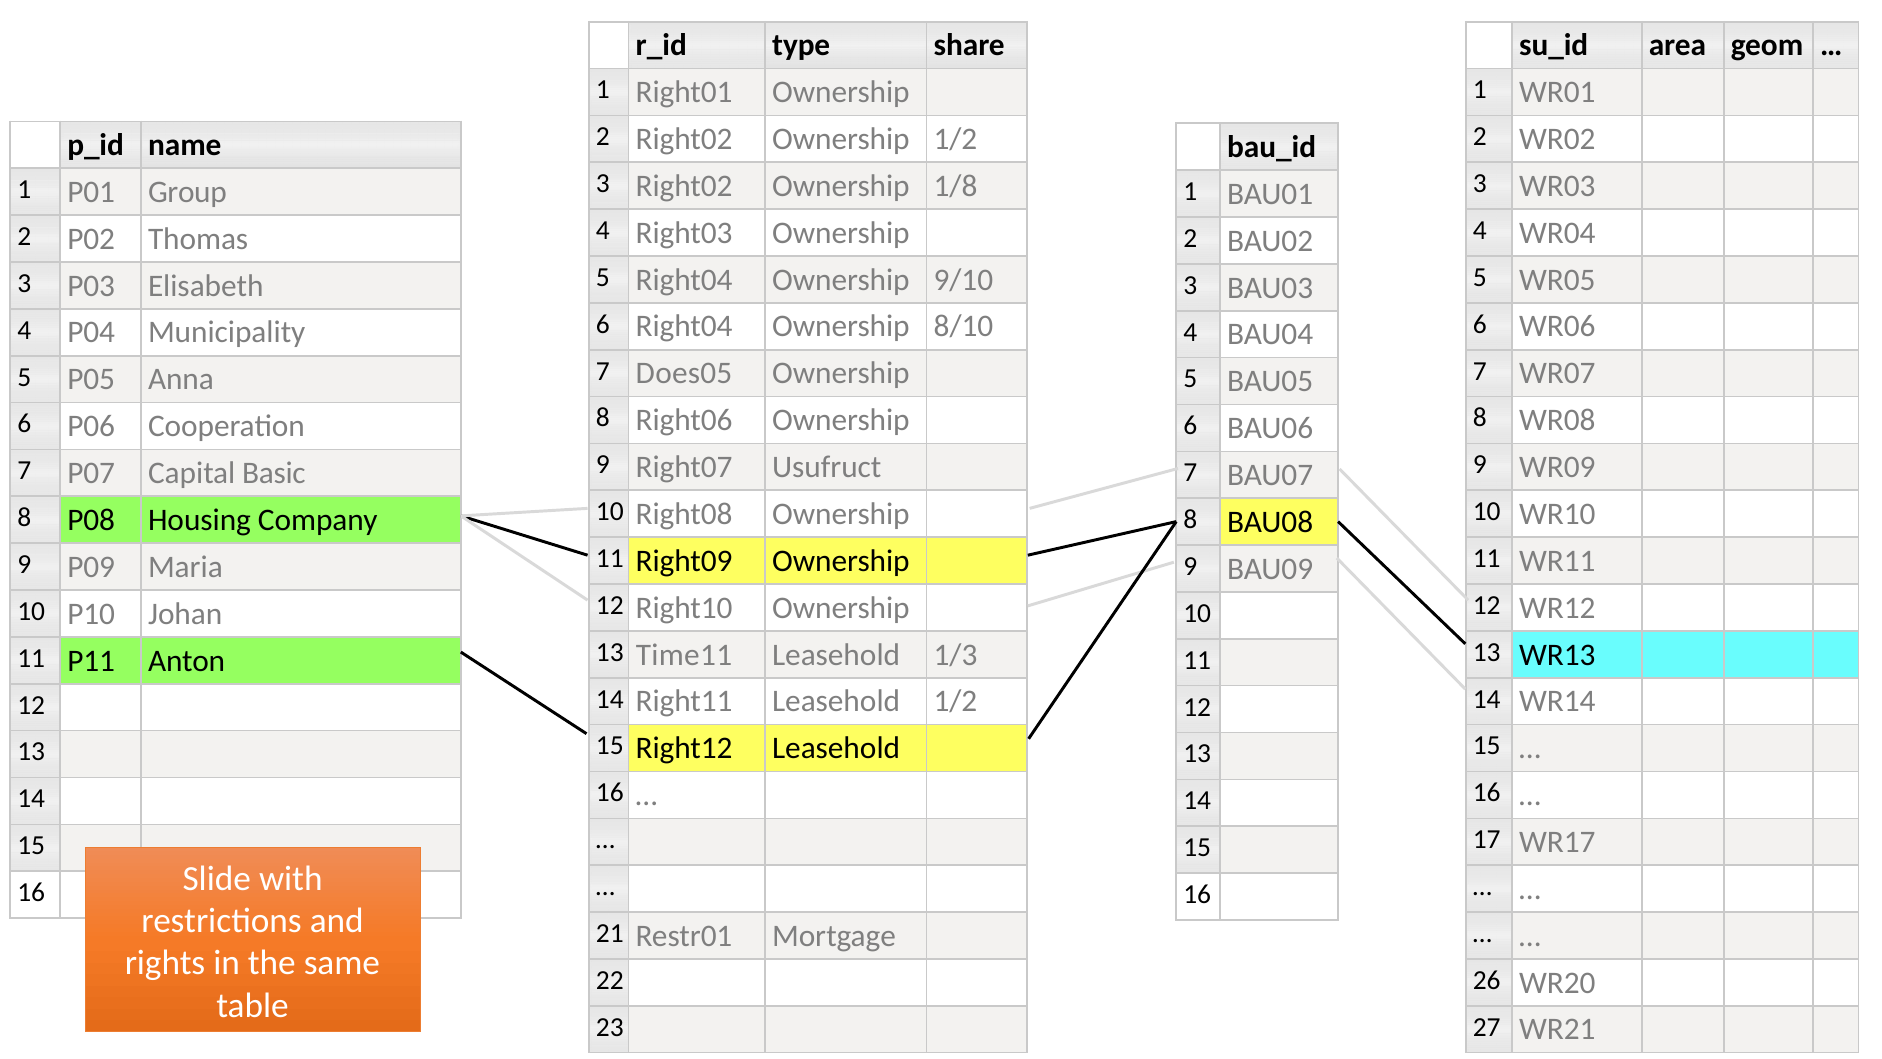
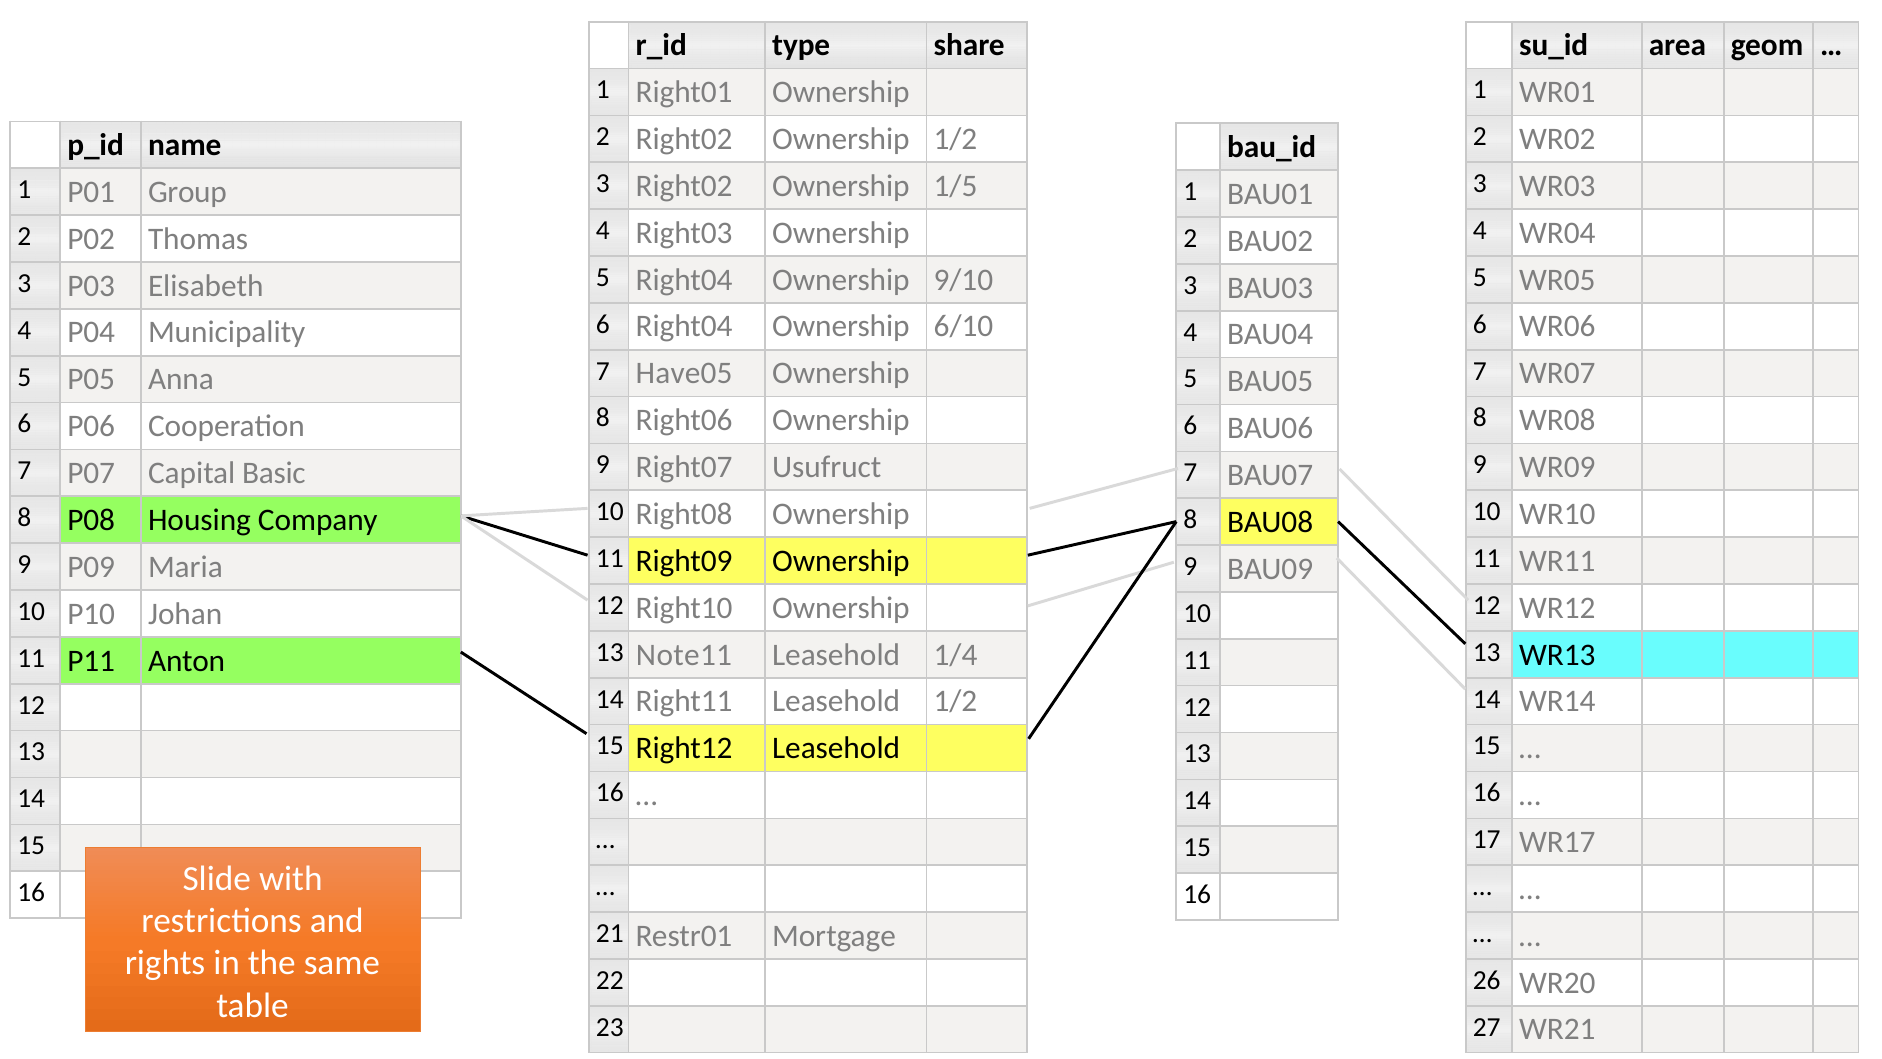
1/8: 1/8 -> 1/5
8/10: 8/10 -> 6/10
Does05: Does05 -> Have05
Time11: Time11 -> Note11
1/3: 1/3 -> 1/4
